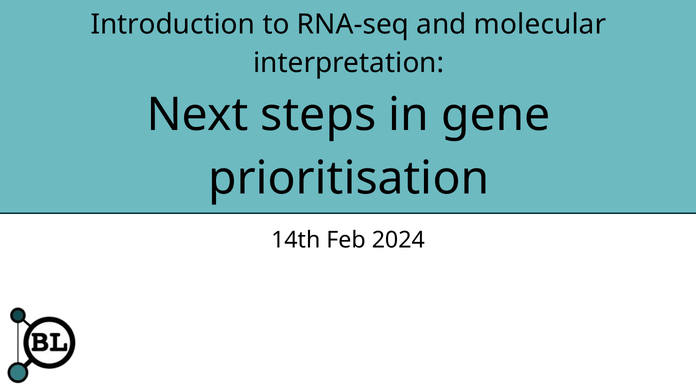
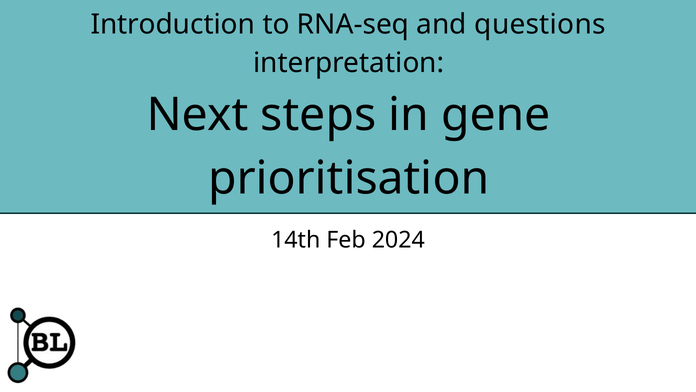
molecular: molecular -> questions
